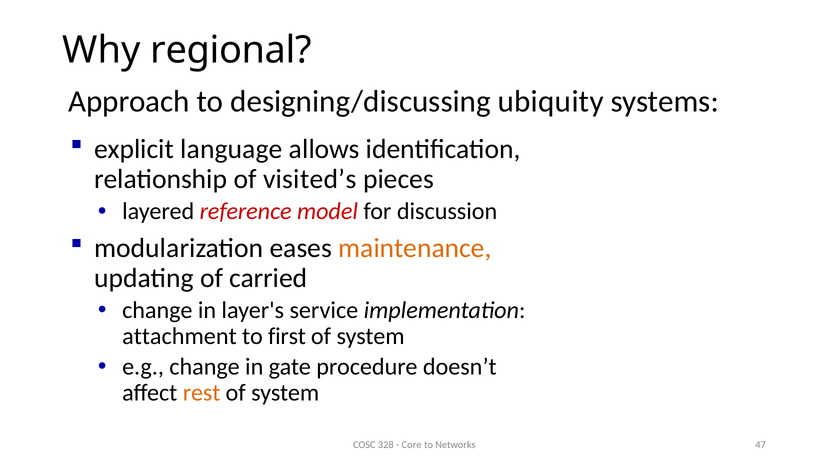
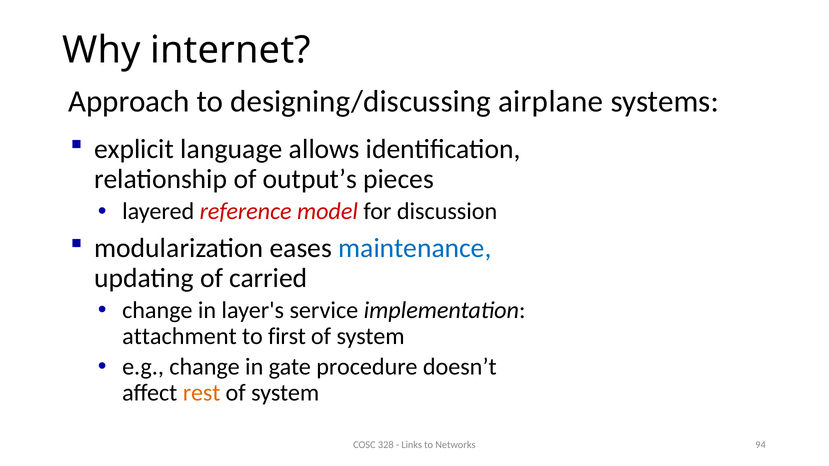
regional: regional -> internet
ubiquity: ubiquity -> airplane
visited’s: visited’s -> output’s
maintenance colour: orange -> blue
Core: Core -> Links
47: 47 -> 94
